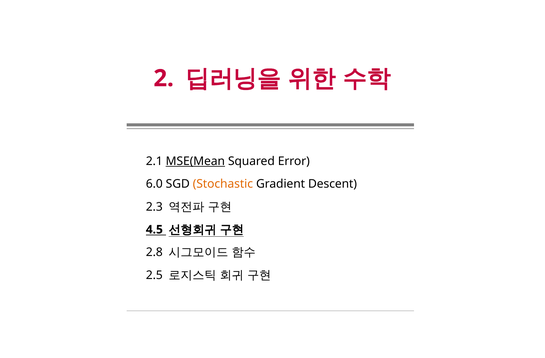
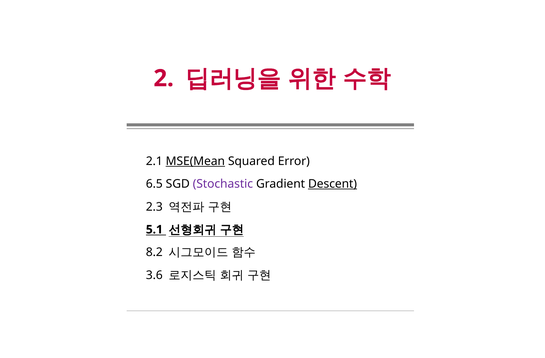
6.0: 6.0 -> 6.5
Stochastic colour: orange -> purple
Descent underline: none -> present
4.5: 4.5 -> 5.1
2.8: 2.8 -> 8.2
2.5: 2.5 -> 3.6
